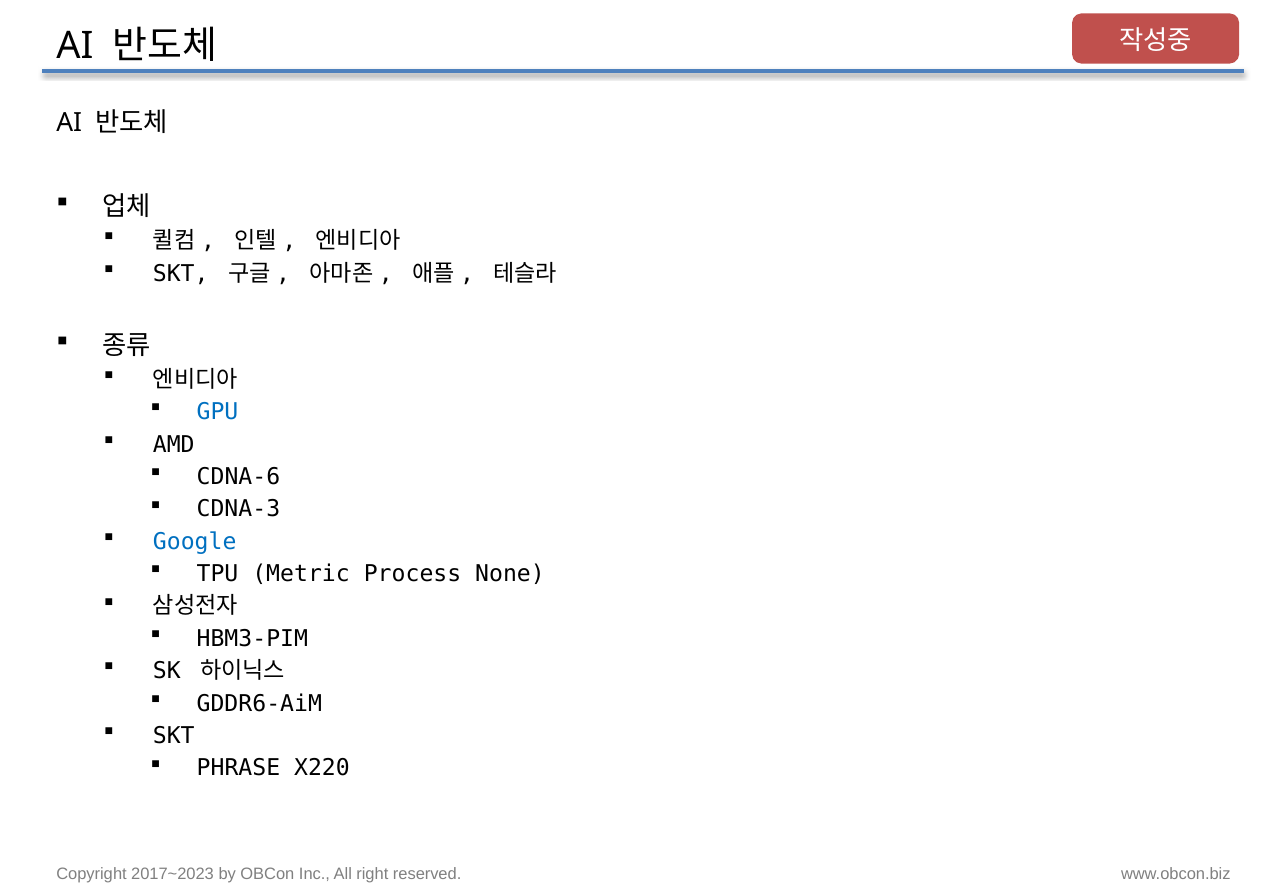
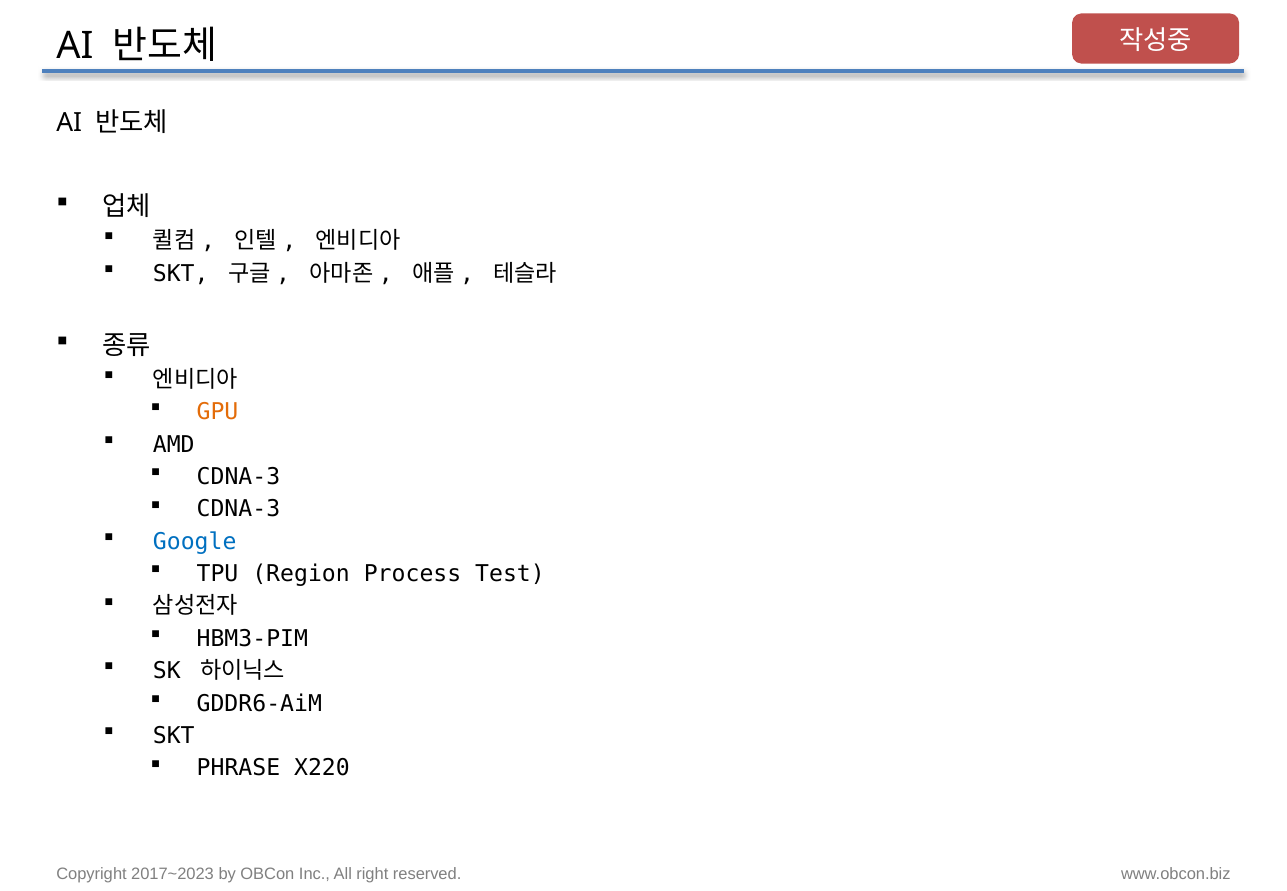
GPU colour: blue -> orange
CDNA-6 at (238, 477): CDNA-6 -> CDNA-3
Metric: Metric -> Region
None: None -> Test
